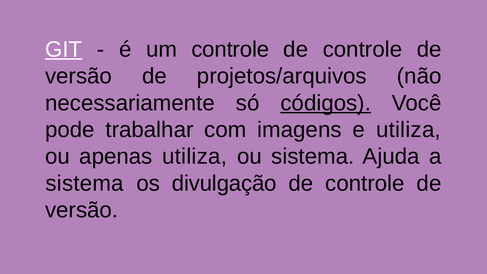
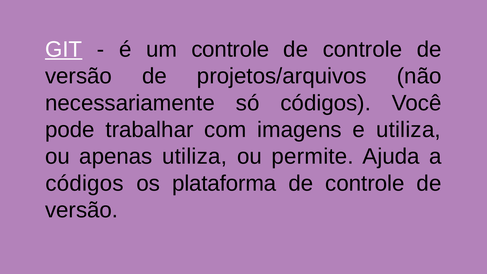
códigos at (326, 103) underline: present -> none
ou sistema: sistema -> permite
sistema at (85, 183): sistema -> códigos
divulgação: divulgação -> plataforma
